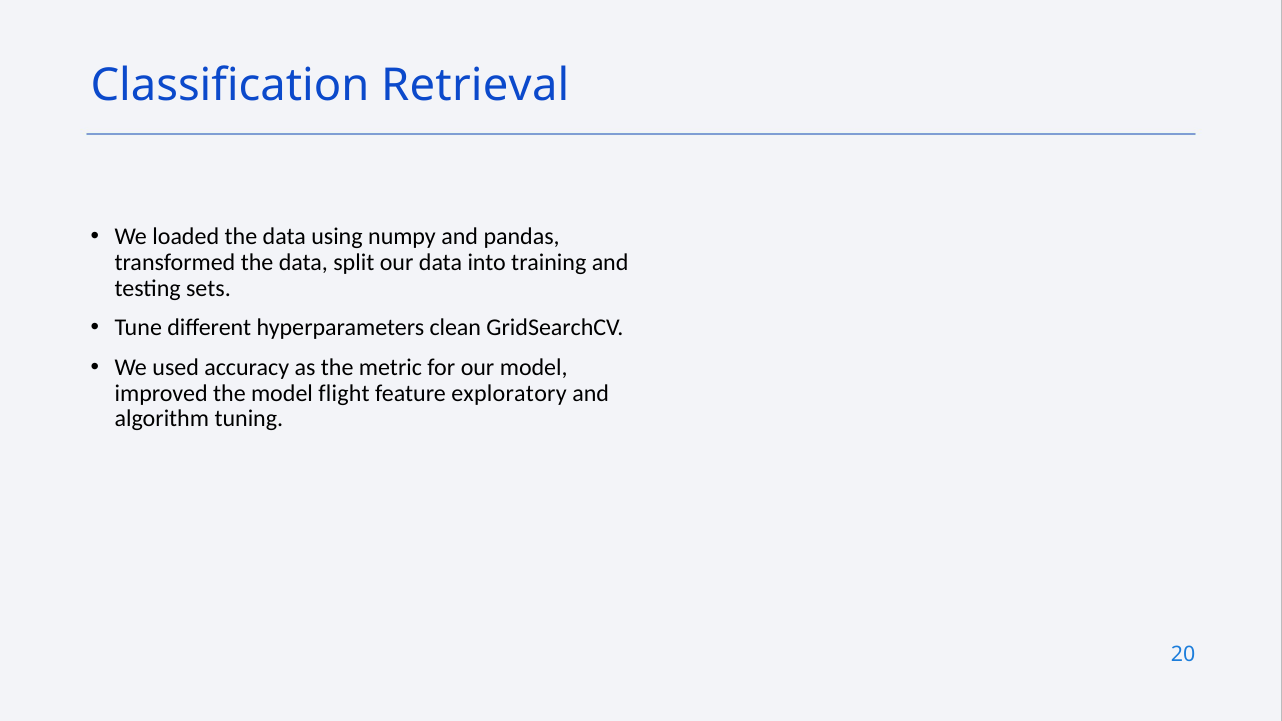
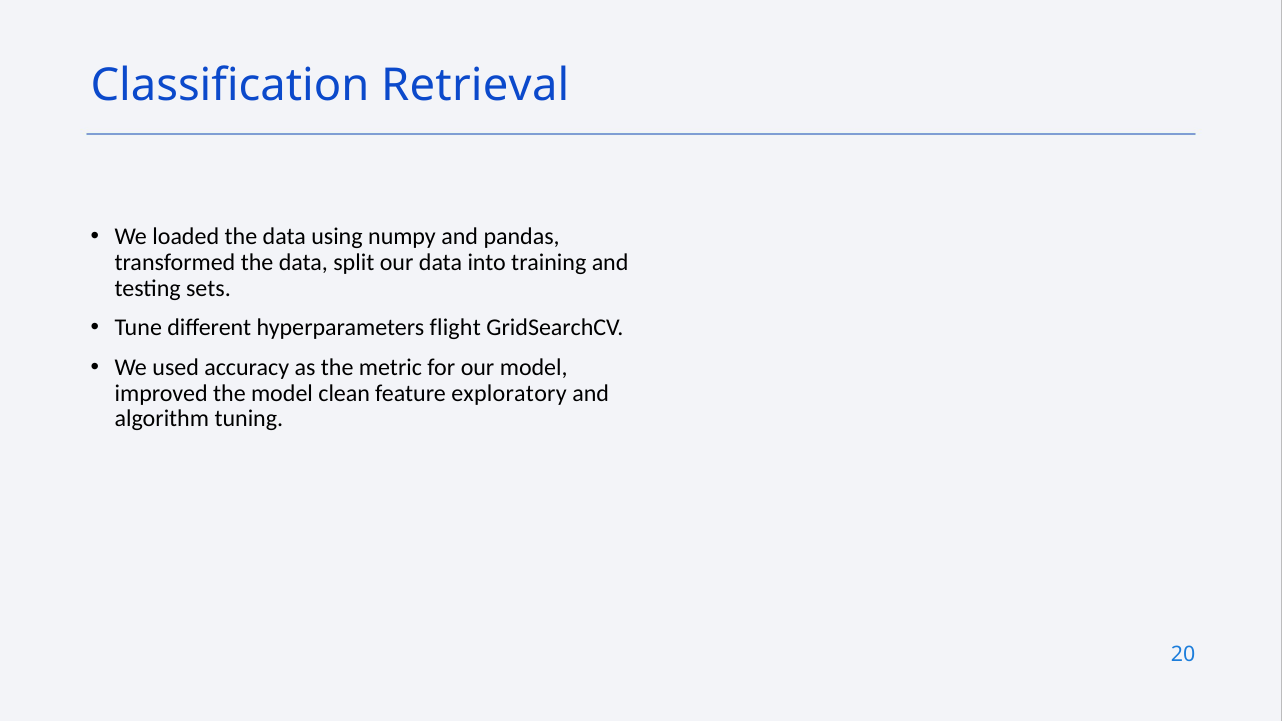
clean: clean -> flight
flight: flight -> clean
